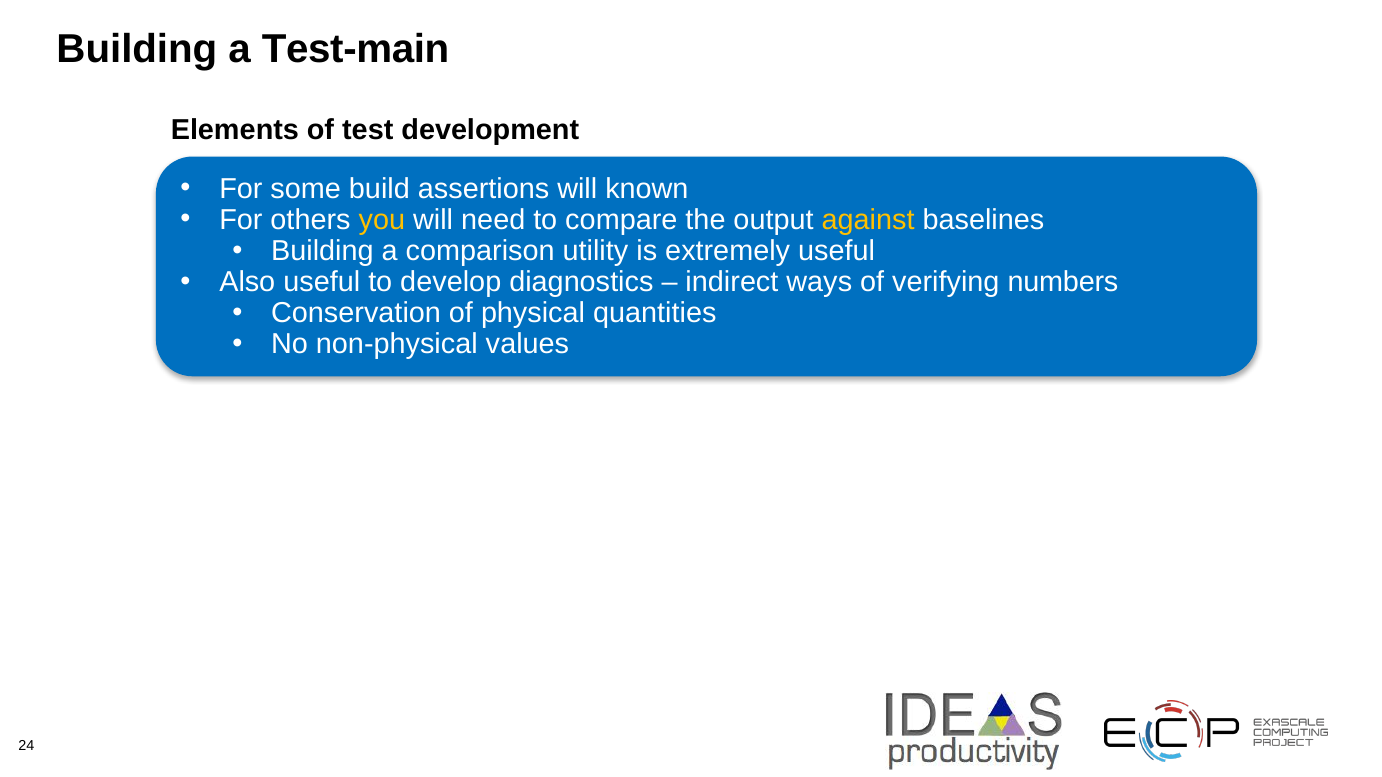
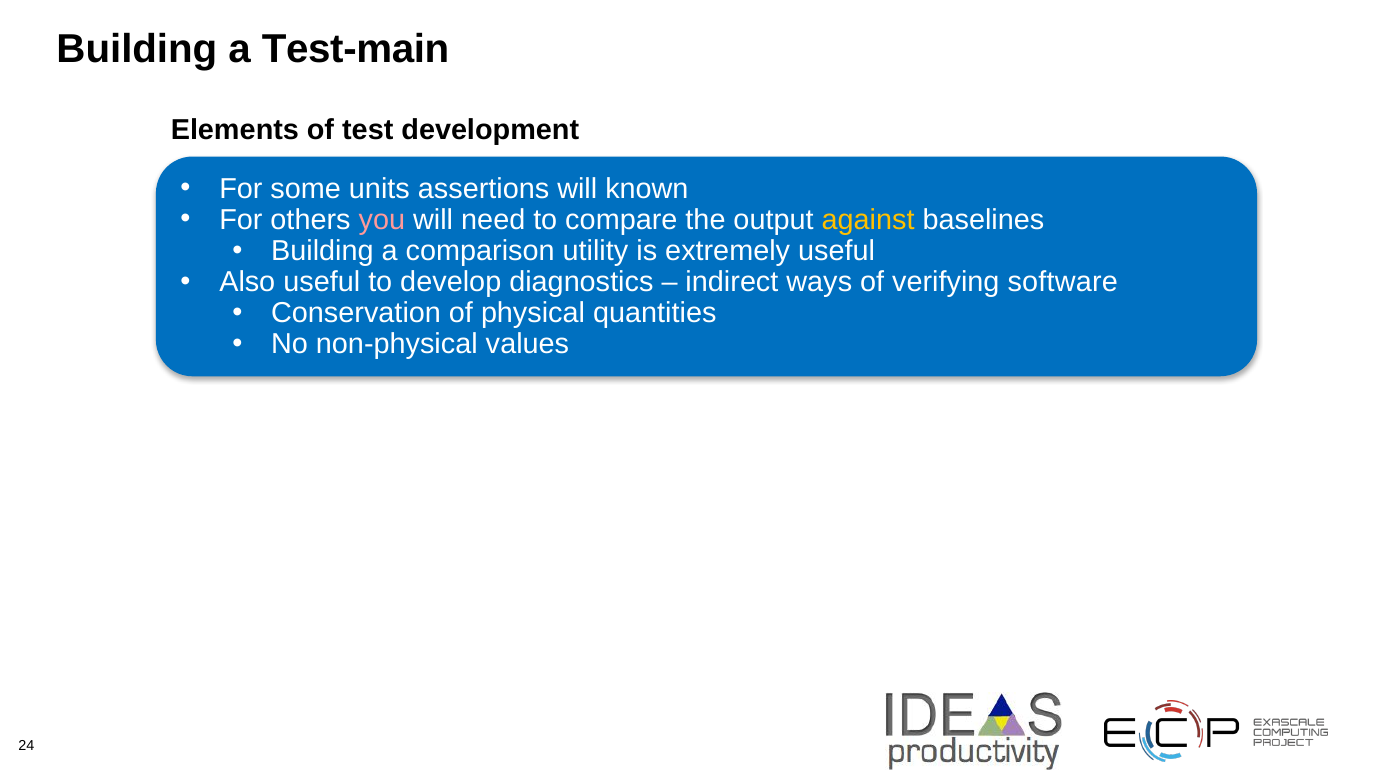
build: build -> units
you colour: yellow -> pink
numbers: numbers -> software
